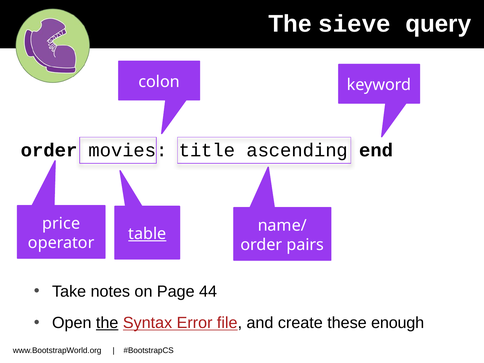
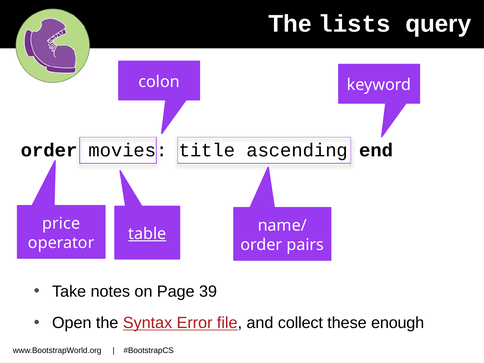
sieve: sieve -> lists
44: 44 -> 39
the at (107, 323) underline: present -> none
create: create -> collect
